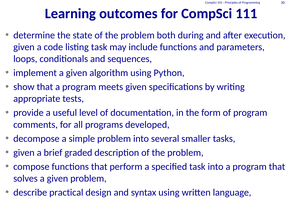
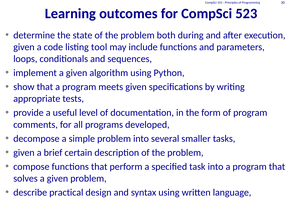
111: 111 -> 523
listing task: task -> tool
graded: graded -> certain
